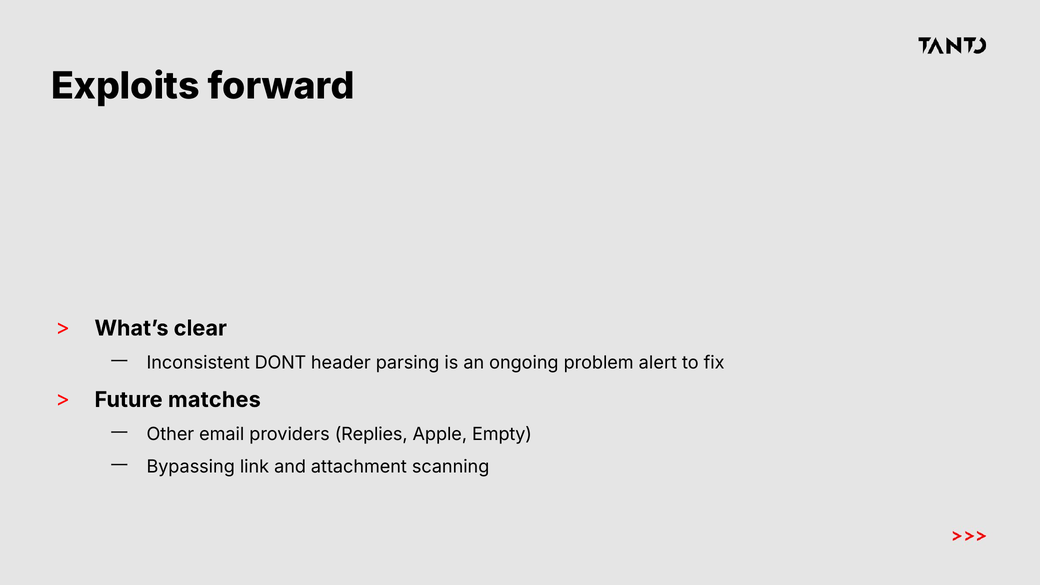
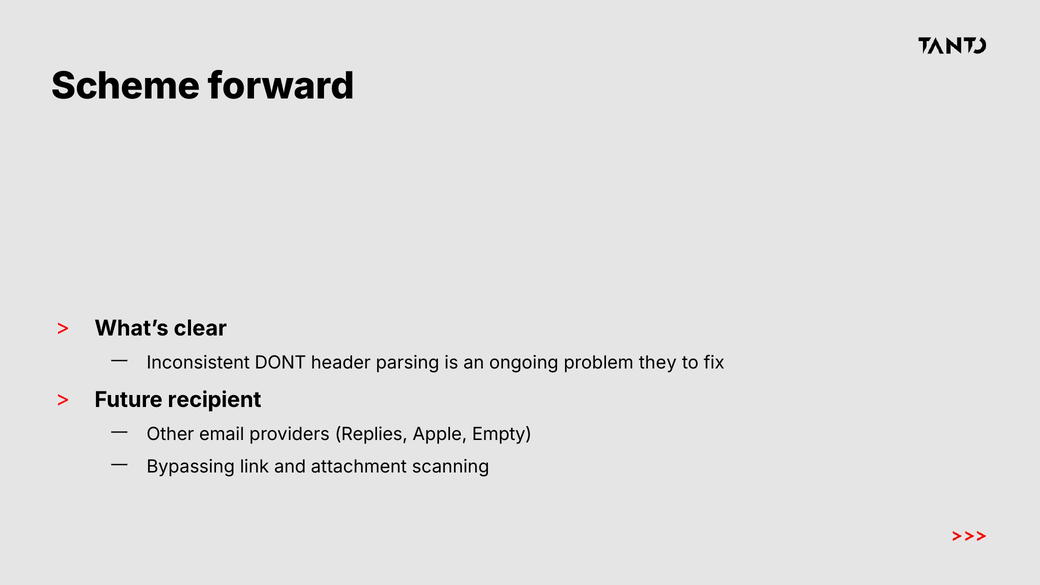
Exploits: Exploits -> Scheme
alert: alert -> they
matches: matches -> recipient
